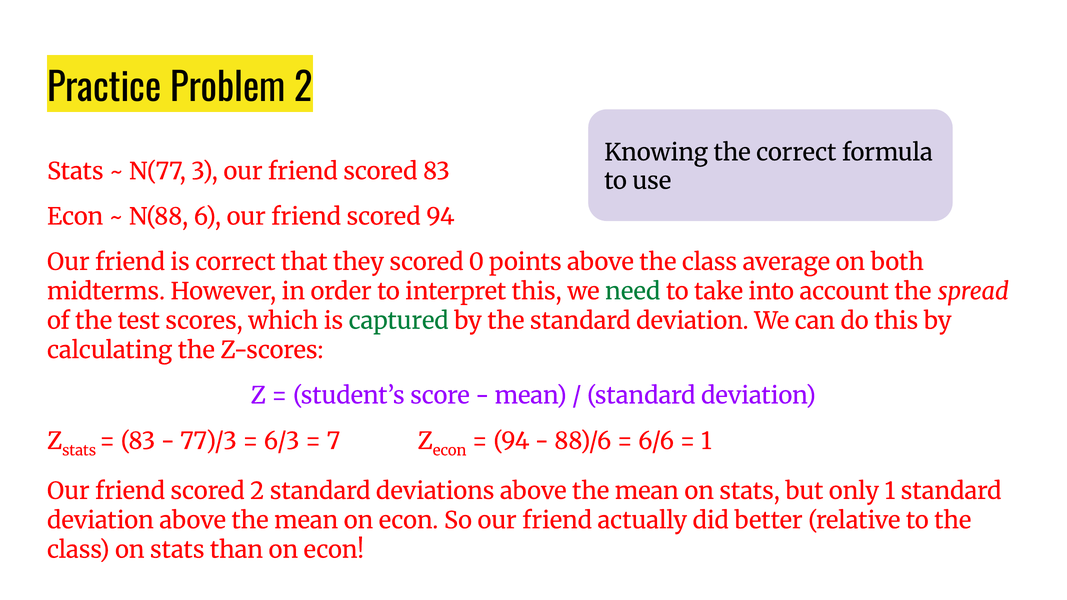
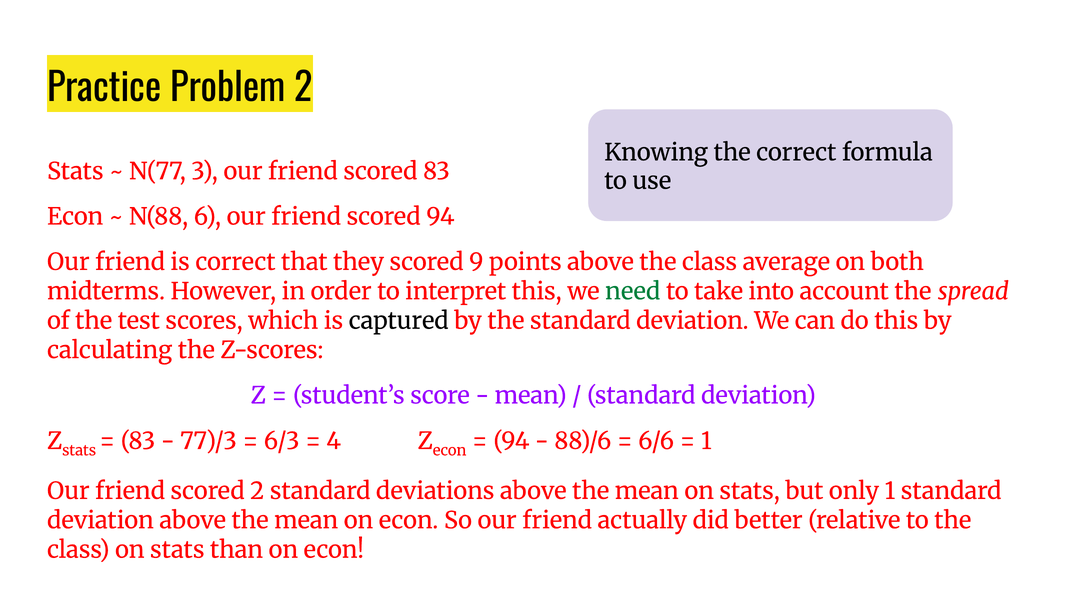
0: 0 -> 9
captured colour: green -> black
7: 7 -> 4
